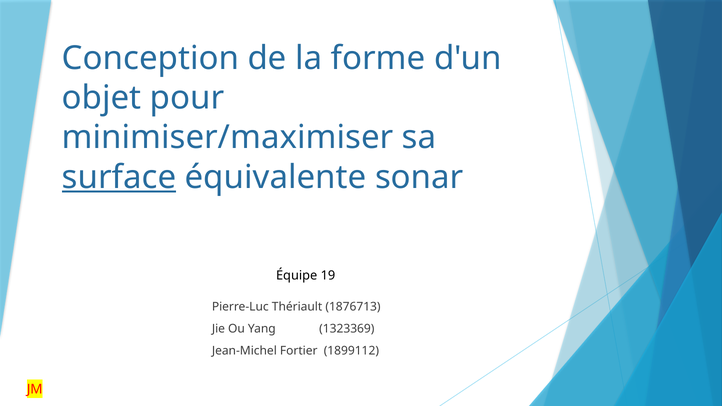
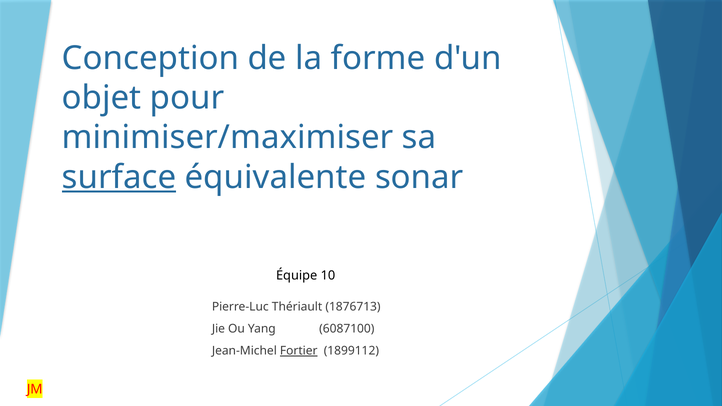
19: 19 -> 10
1323369: 1323369 -> 6087100
Fortier underline: none -> present
